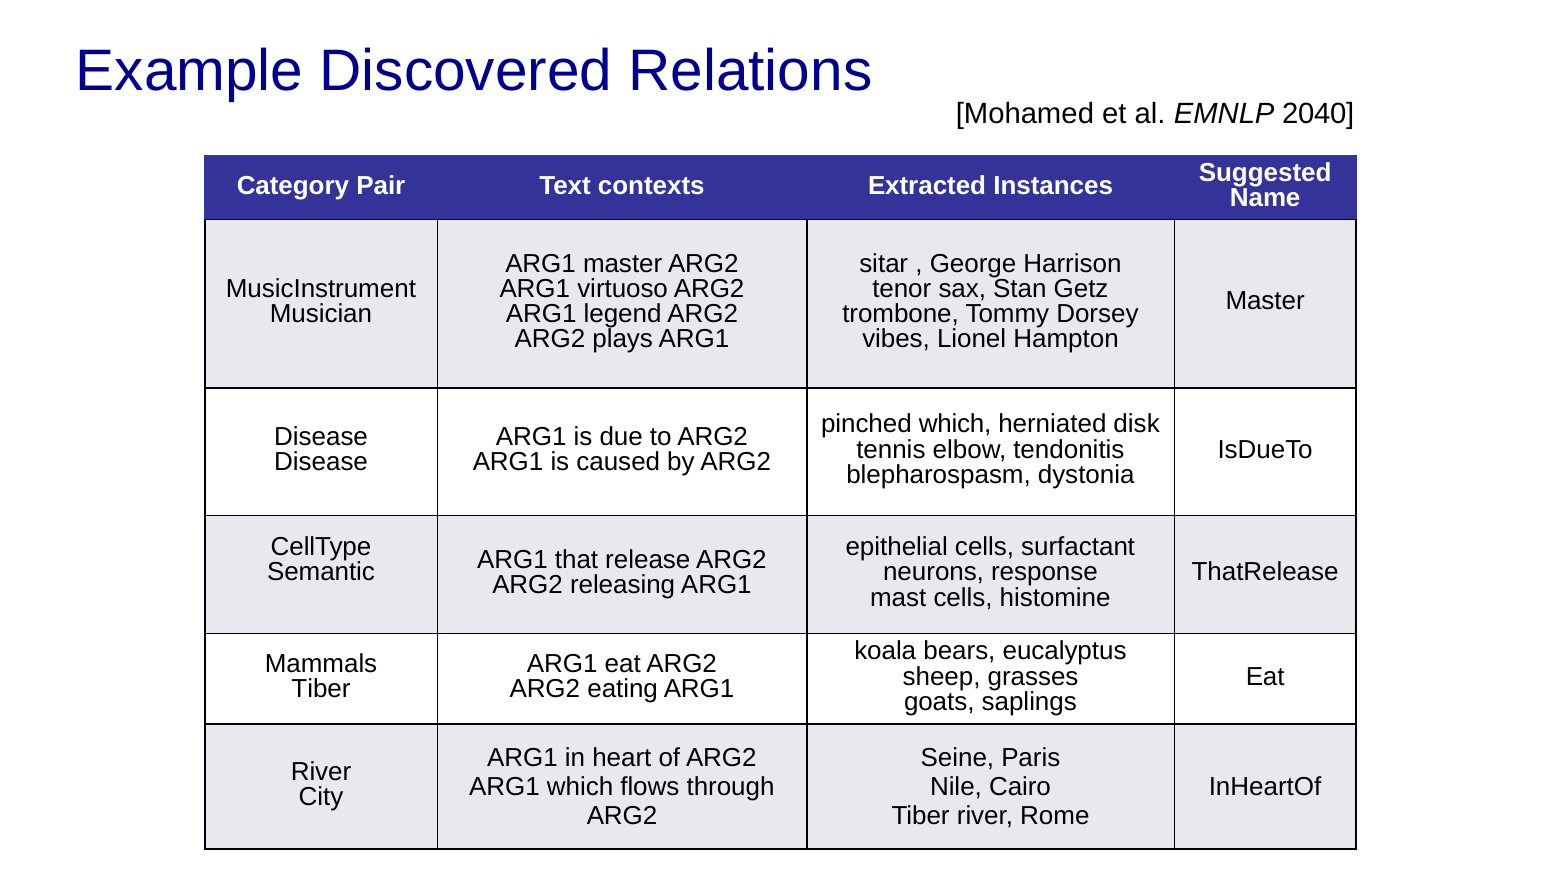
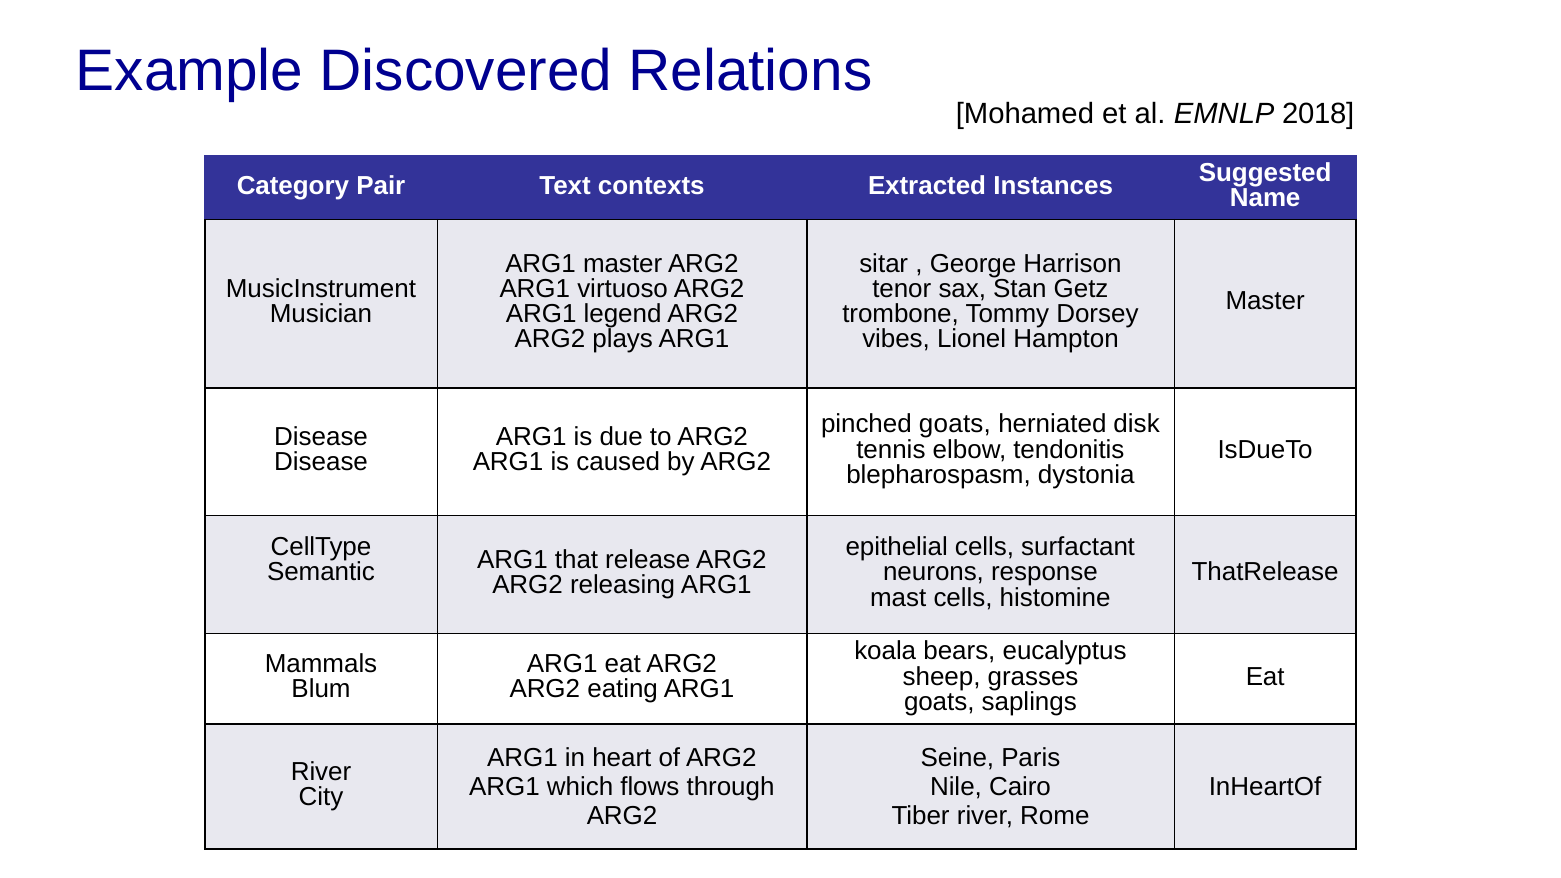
2040: 2040 -> 2018
pinched which: which -> goats
Tiber at (321, 689): Tiber -> Blum
